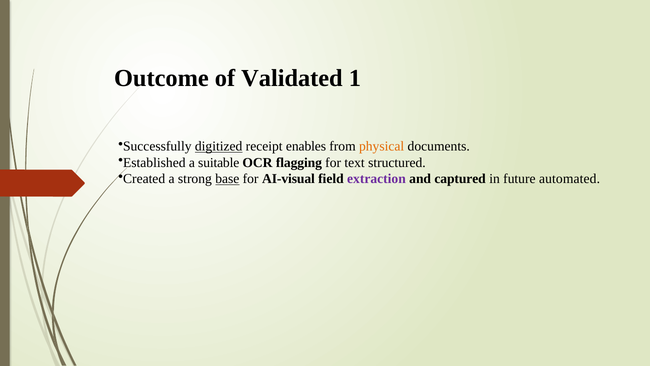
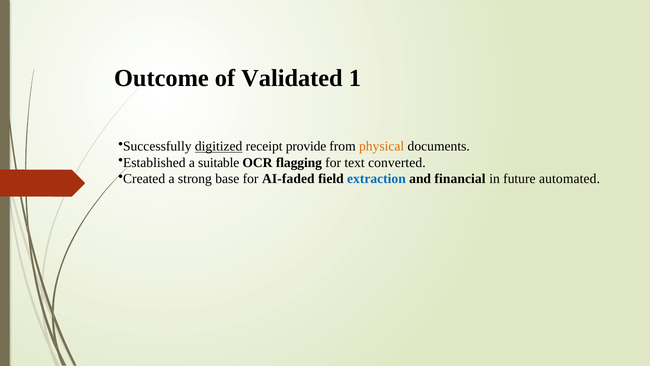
enables: enables -> provide
structured: structured -> converted
base underline: present -> none
AI-visual: AI-visual -> AI-faded
extraction colour: purple -> blue
captured: captured -> financial
